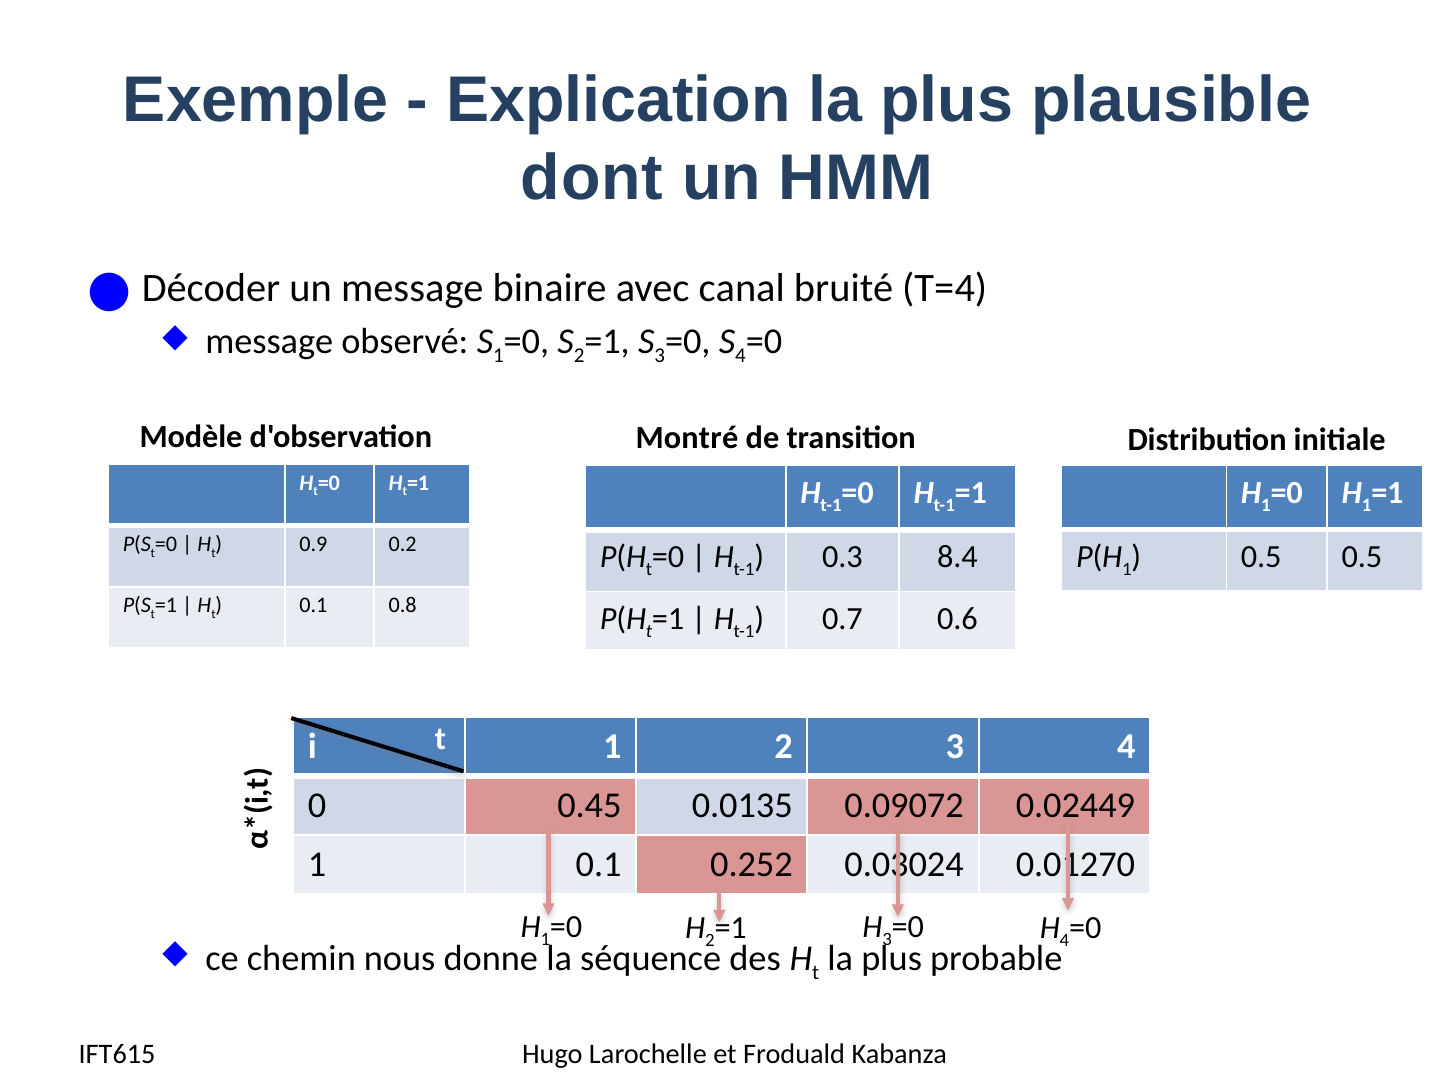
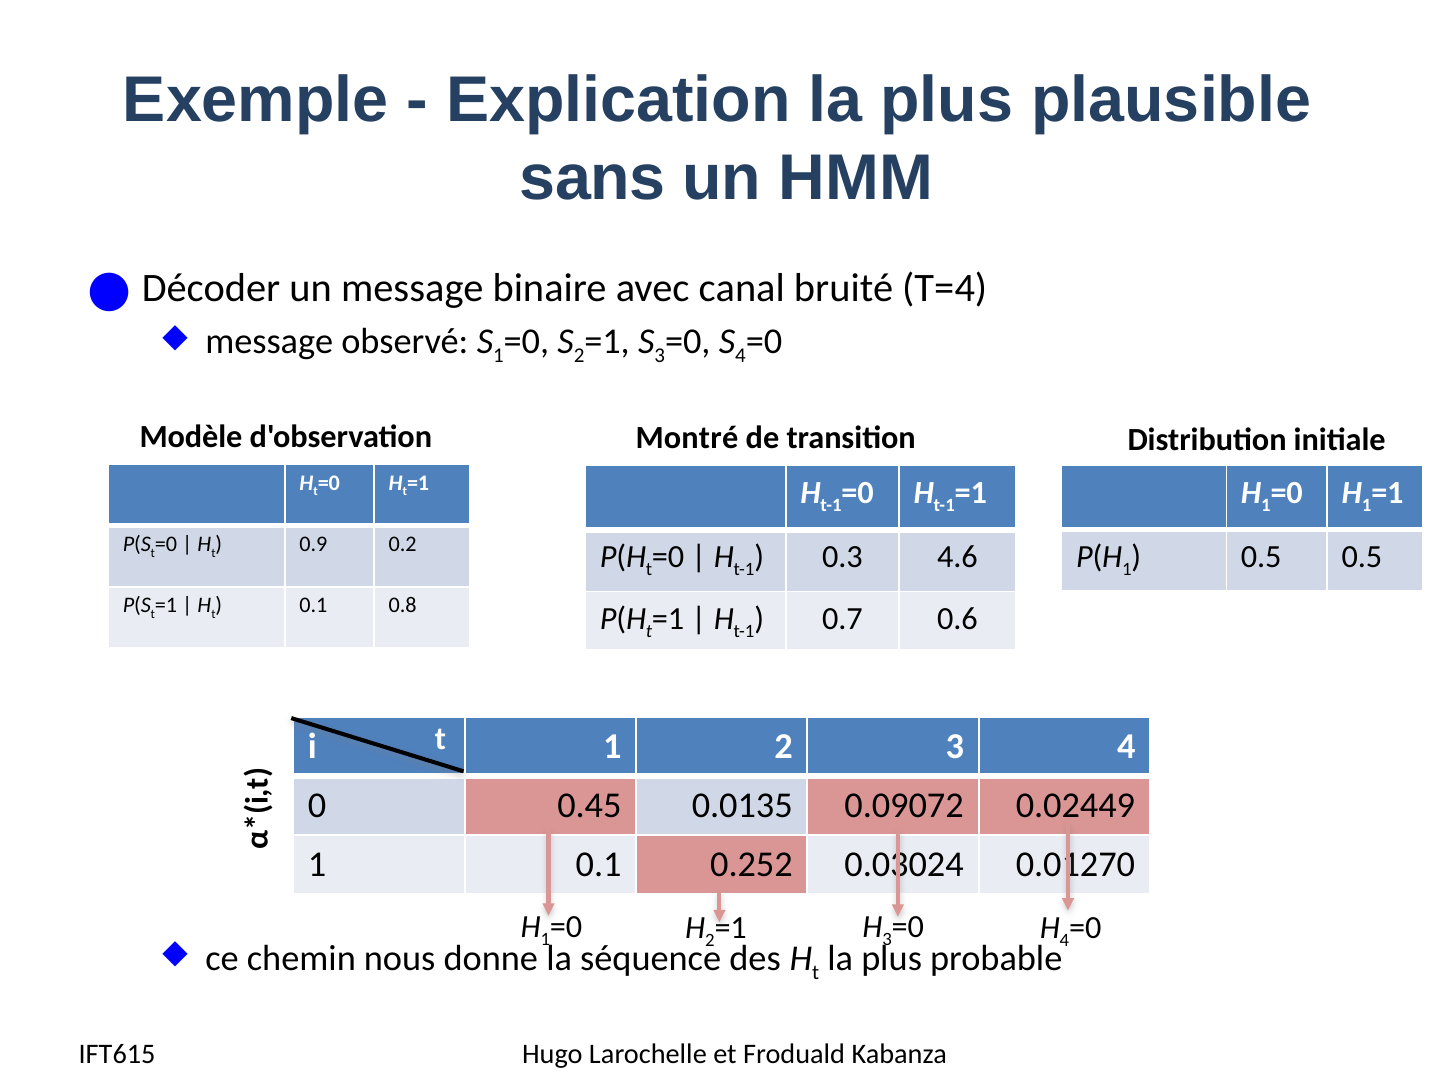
dont: dont -> sans
8.4: 8.4 -> 4.6
